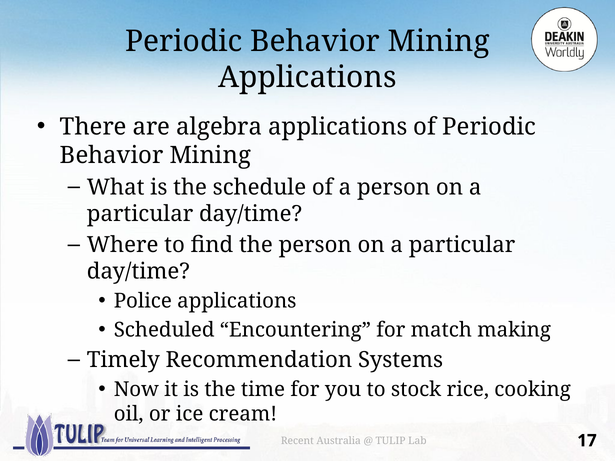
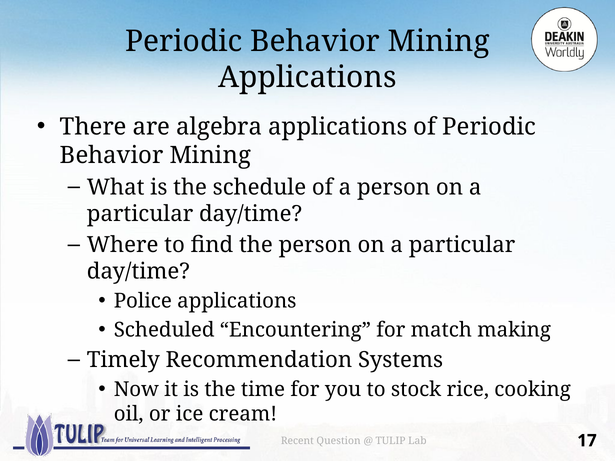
Australia: Australia -> Question
